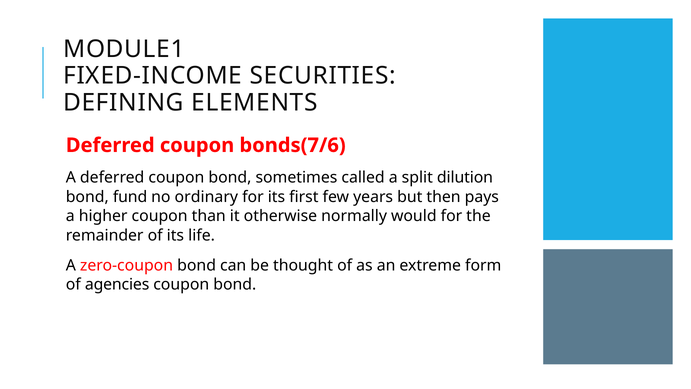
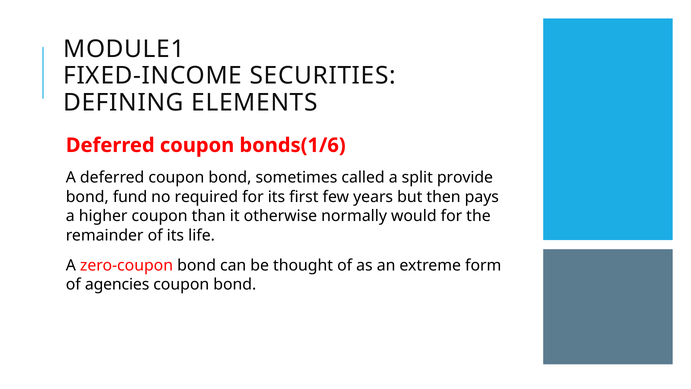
bonds(7/6: bonds(7/6 -> bonds(1/6
dilution: dilution -> provide
ordinary: ordinary -> required
